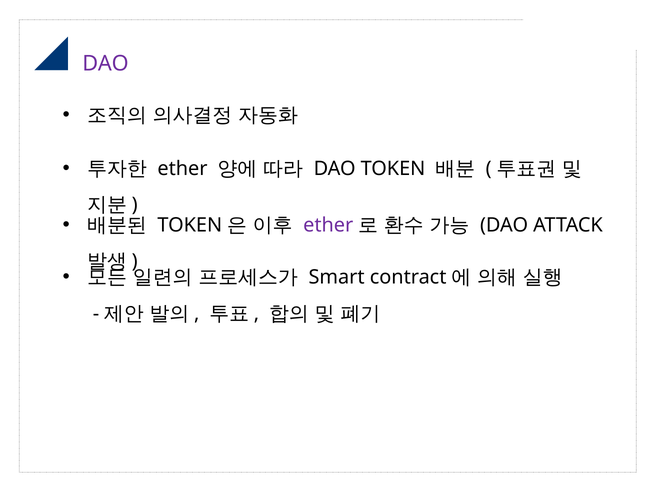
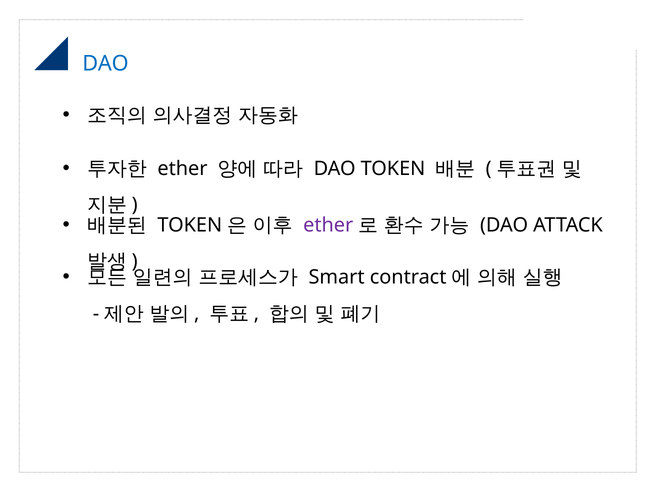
DAO at (105, 63) colour: purple -> blue
